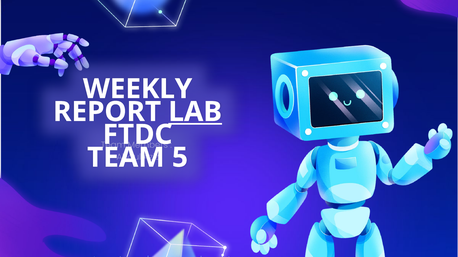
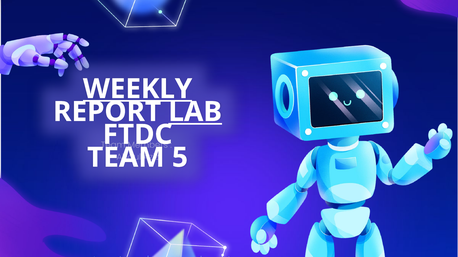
WEEKLY underline: none -> present
